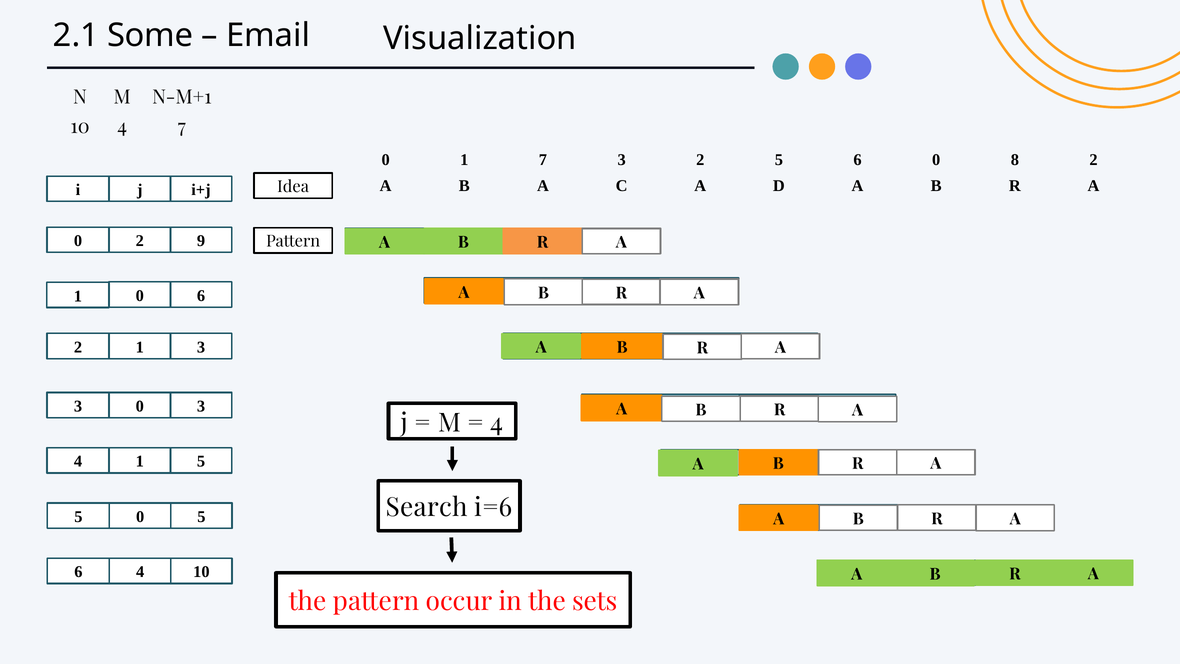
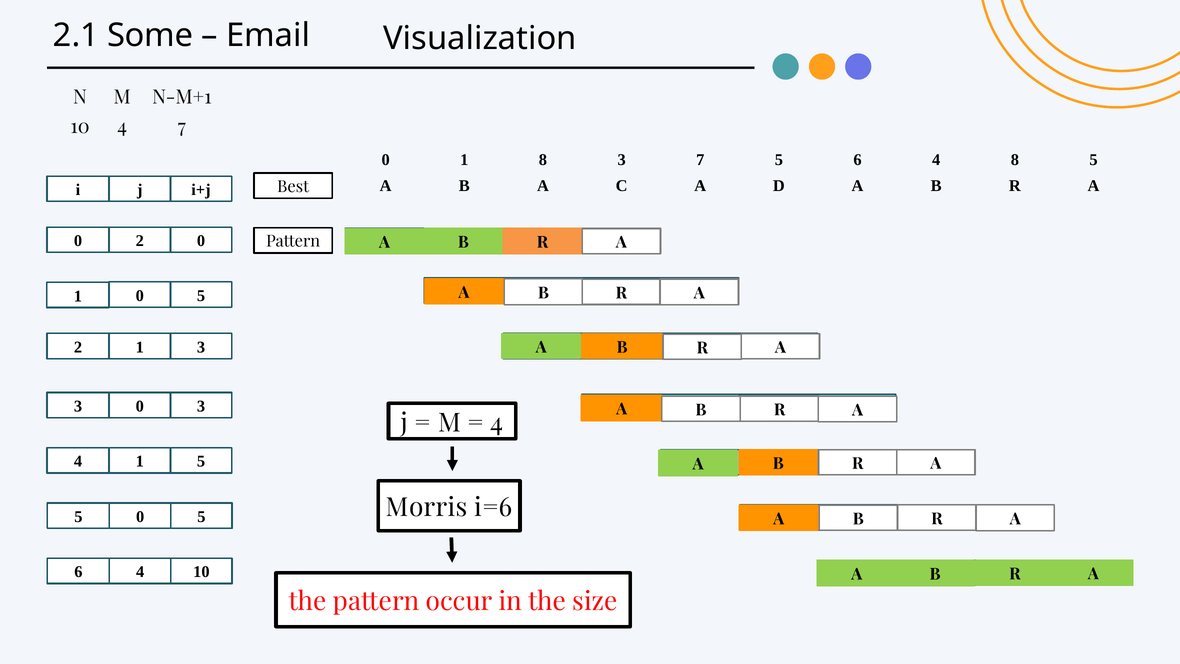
1 7: 7 -> 8
2 at (700, 160): 2 -> 7
6 0: 0 -> 4
8 2: 2 -> 5
Idea: Idea -> Best
9 at (201, 241): 9 -> 0
6 at (201, 296): 6 -> 5
Search: Search -> Morris
sets: sets -> size
